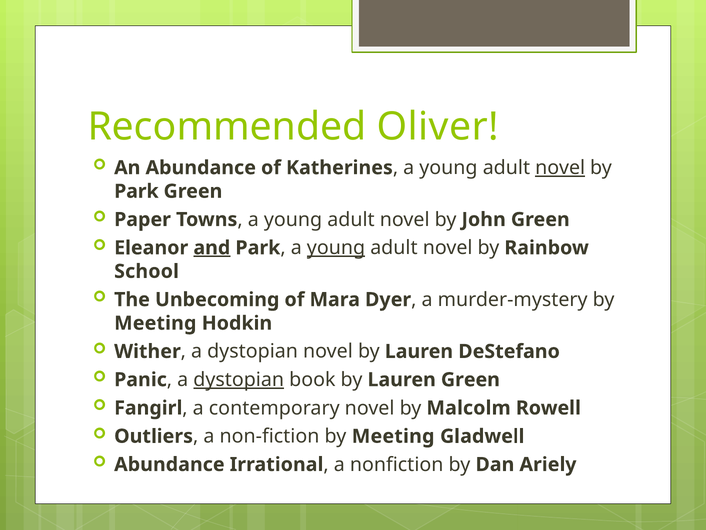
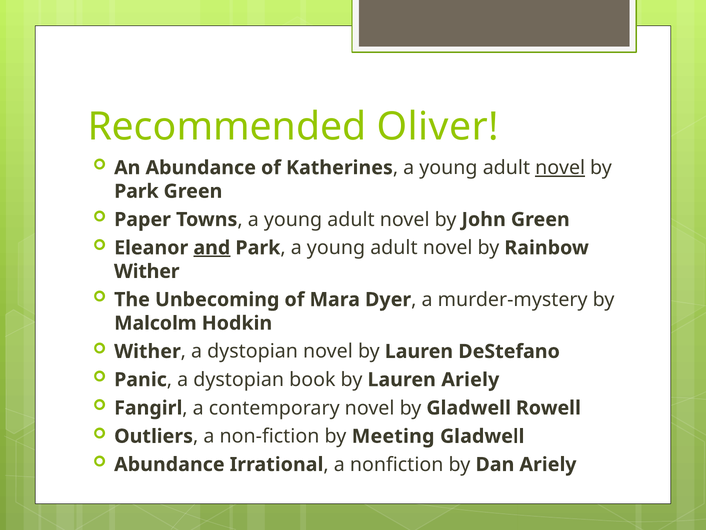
young at (336, 248) underline: present -> none
School at (147, 271): School -> Wither
Meeting at (155, 323): Meeting -> Malcolm
dystopian at (239, 379) underline: present -> none
Lauren Green: Green -> Ariely
by Malcolm: Malcolm -> Gladwell
